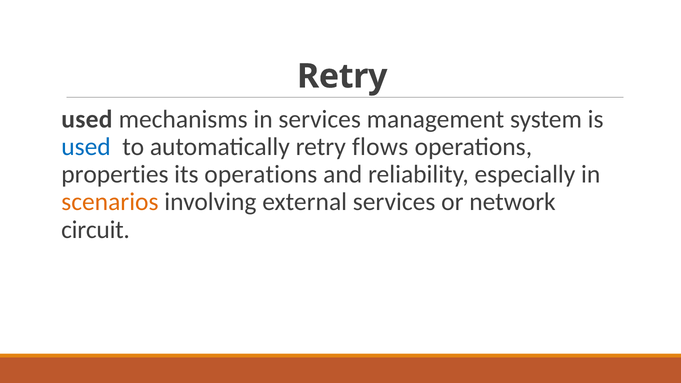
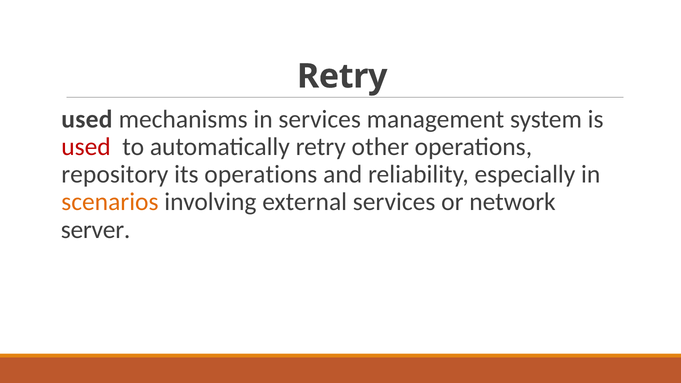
used at (86, 147) colour: blue -> red
flows: flows -> other
properties: properties -> repository
circuit: circuit -> server
